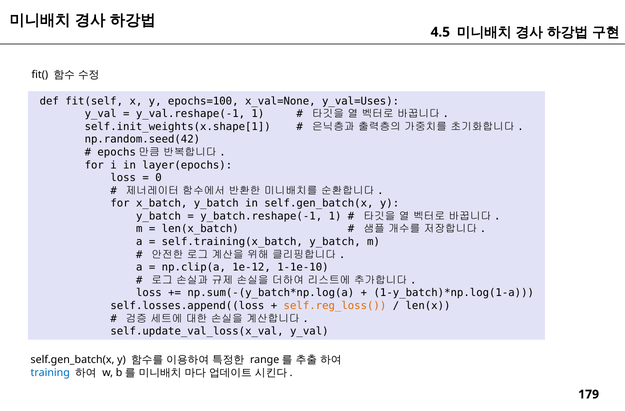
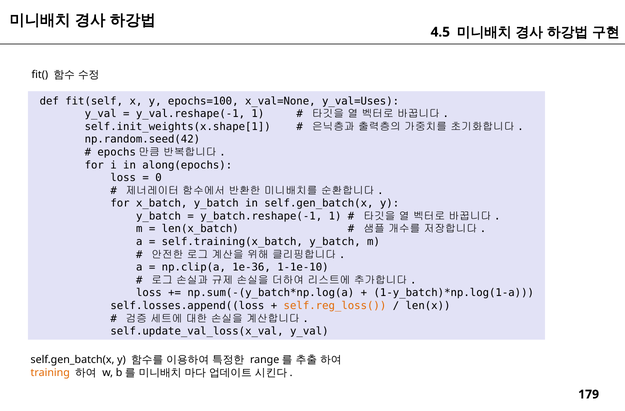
layer(epochs: layer(epochs -> along(epochs
1e-12: 1e-12 -> 1e-36
training colour: blue -> orange
